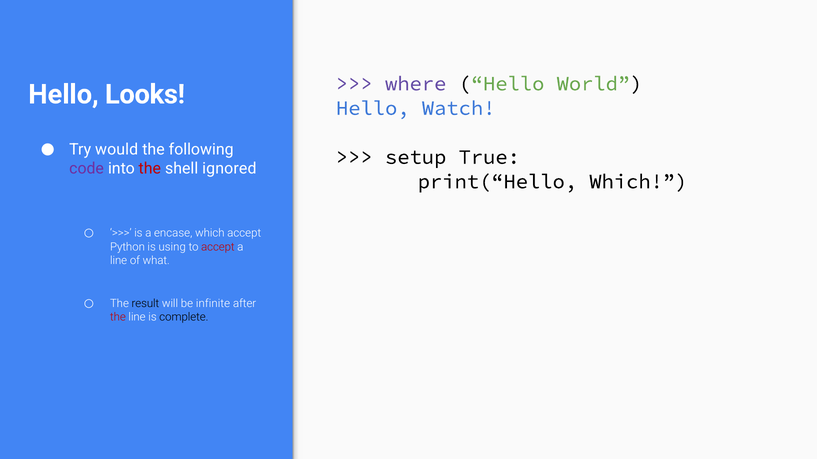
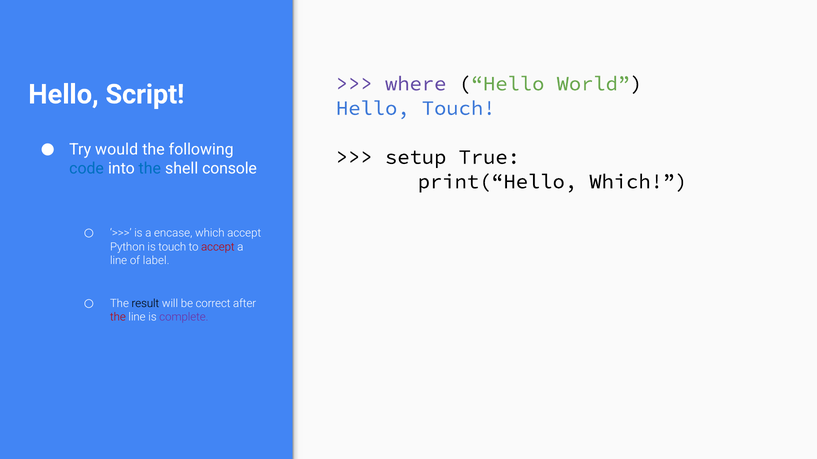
Looks: Looks -> Script
Hello Watch: Watch -> Touch
code colour: purple -> blue
the at (150, 169) colour: red -> blue
ignored: ignored -> console
is using: using -> touch
what: what -> label
infinite: infinite -> correct
complete colour: black -> purple
